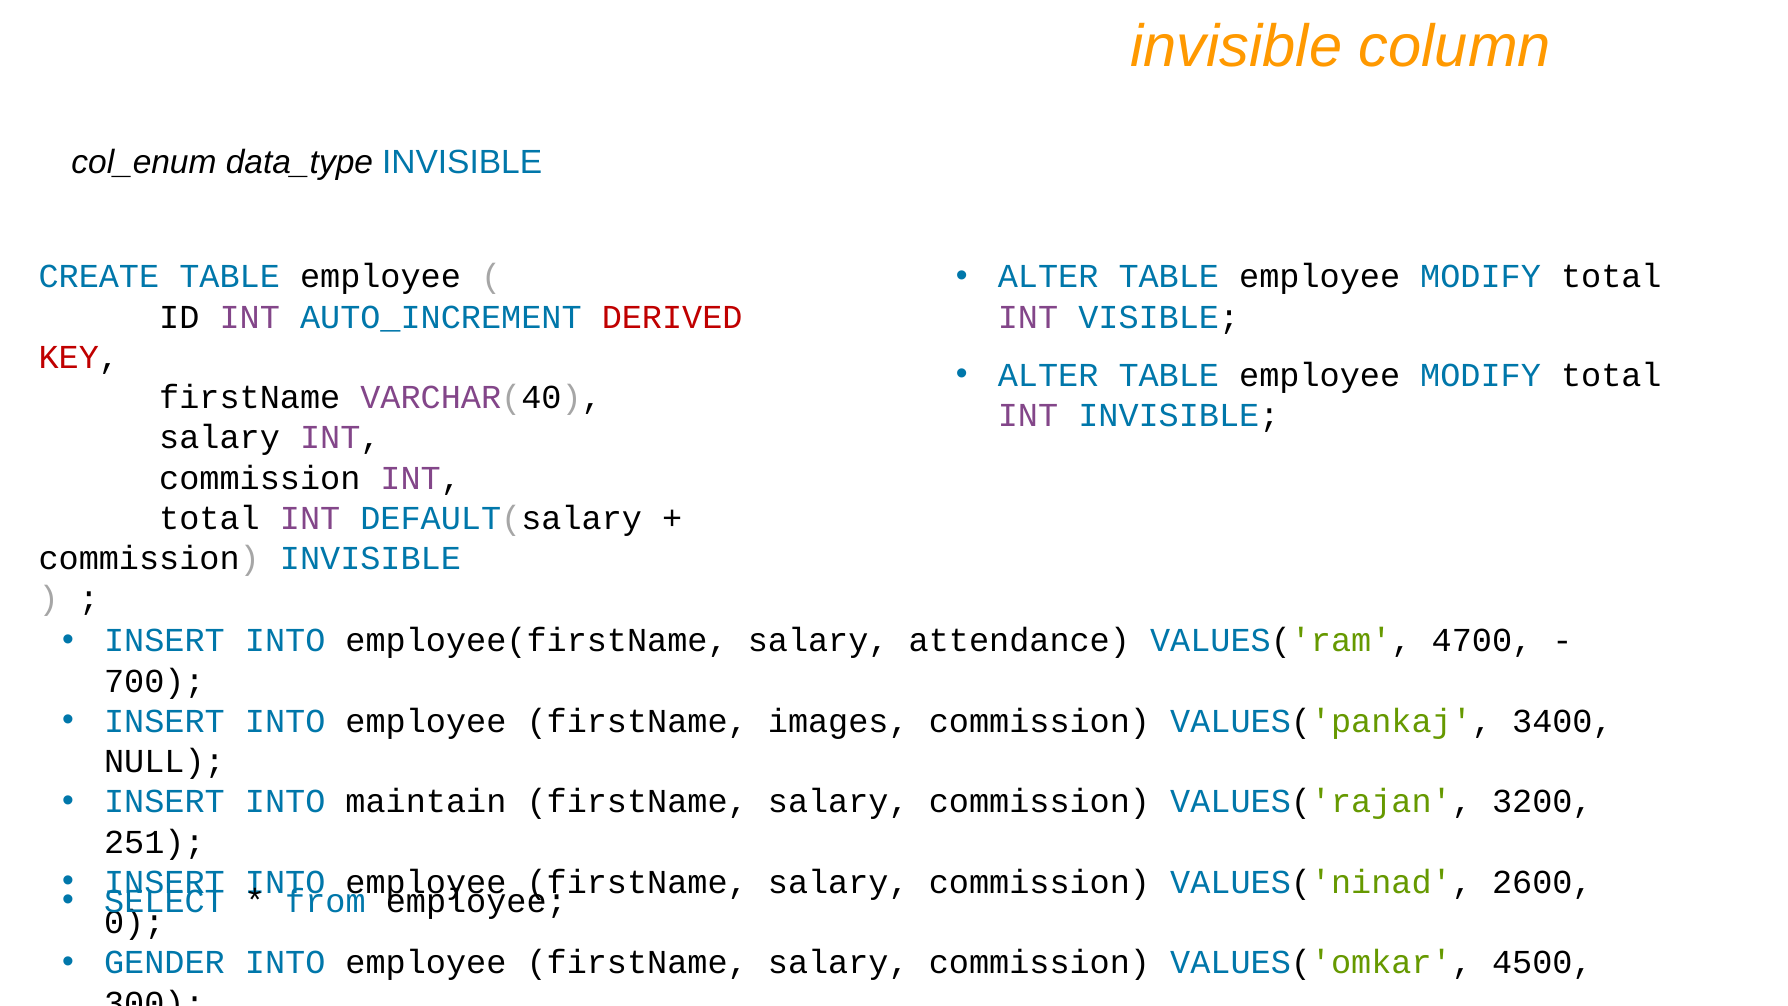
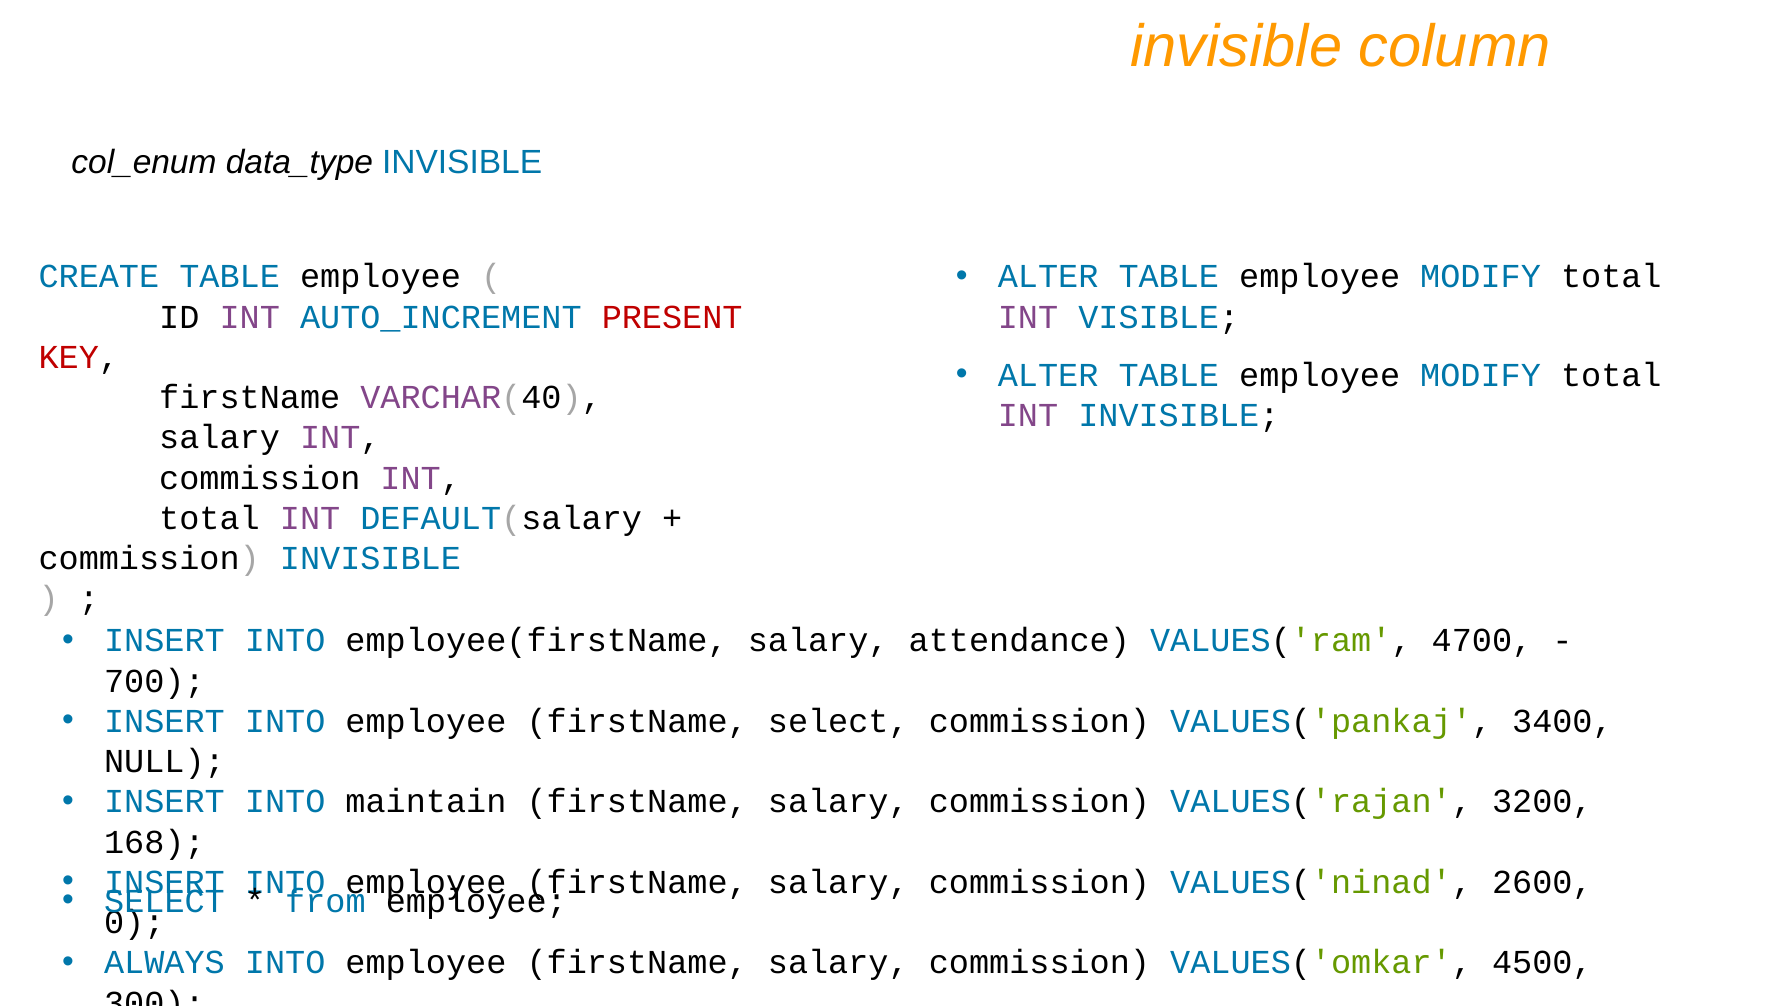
DERIVED: DERIVED -> PRESENT
firstName images: images -> select
251: 251 -> 168
GENDER: GENDER -> ALWAYS
